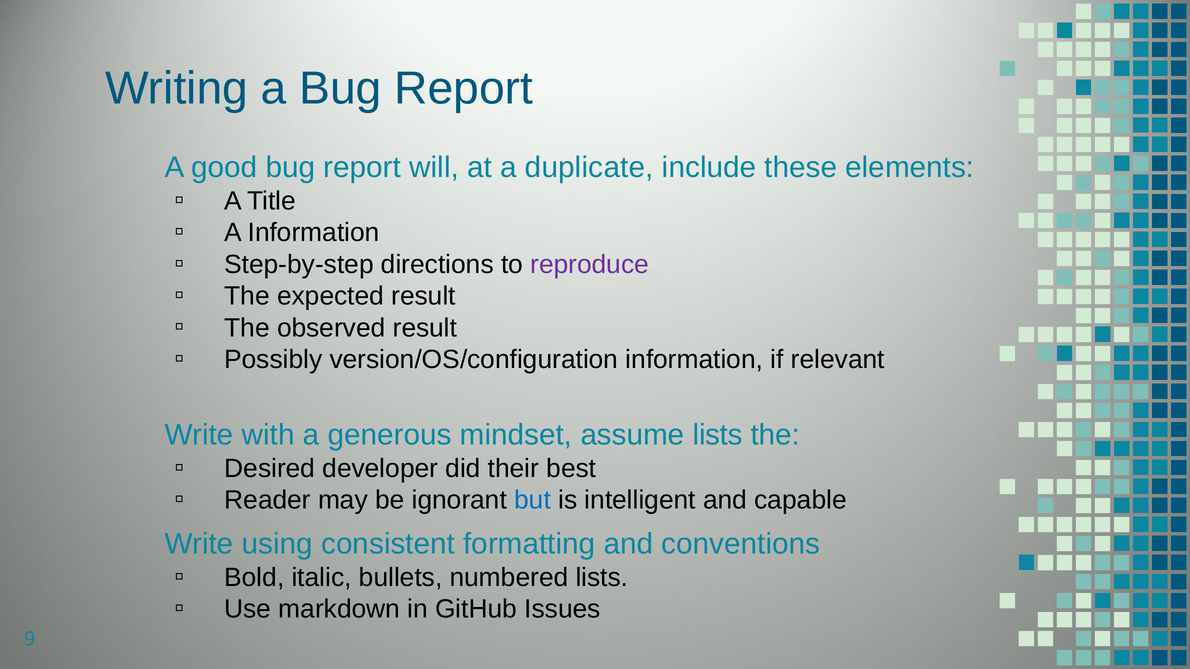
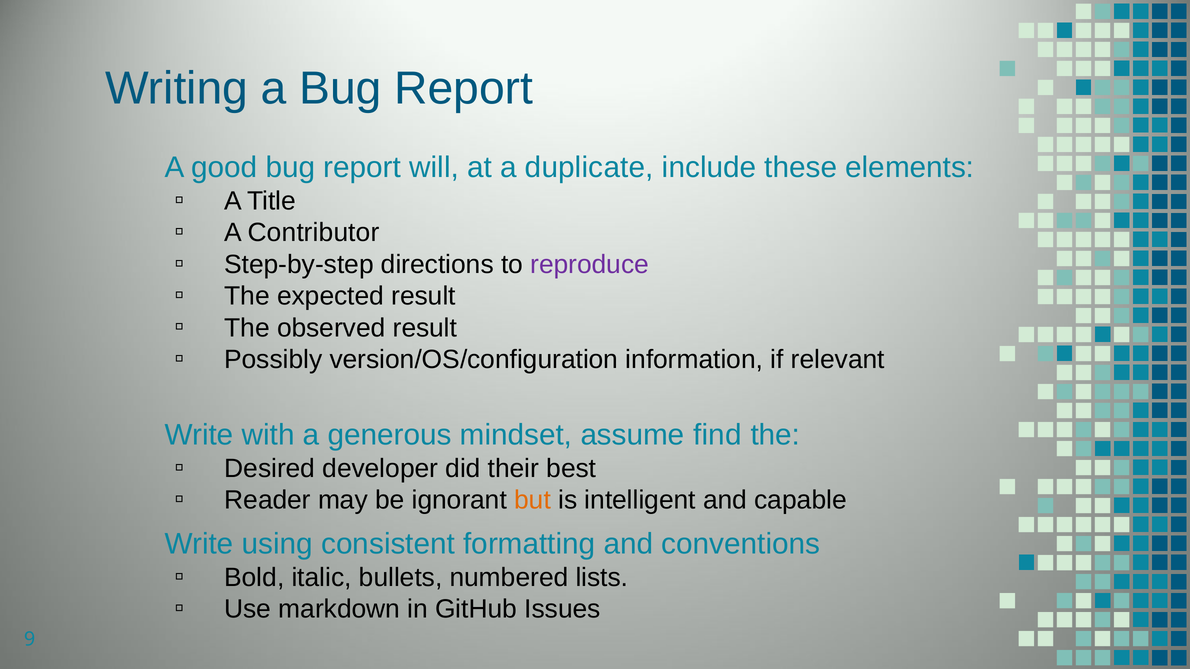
A Information: Information -> Contributor
assume lists: lists -> find
but colour: blue -> orange
